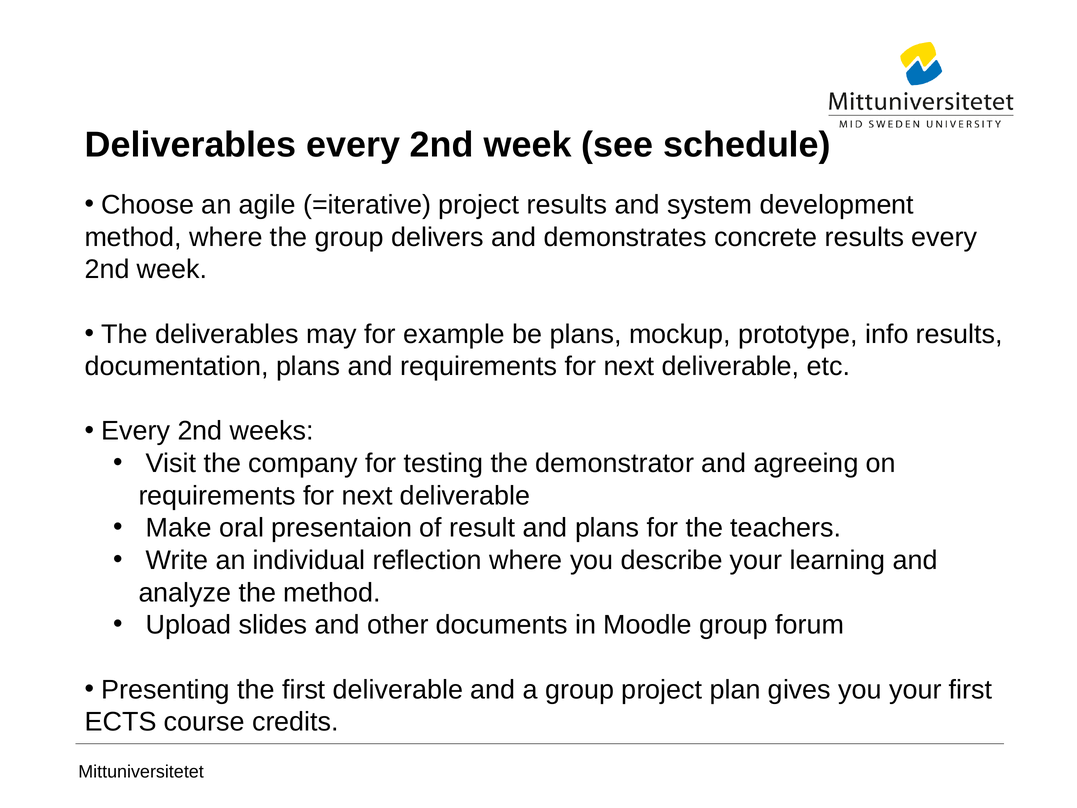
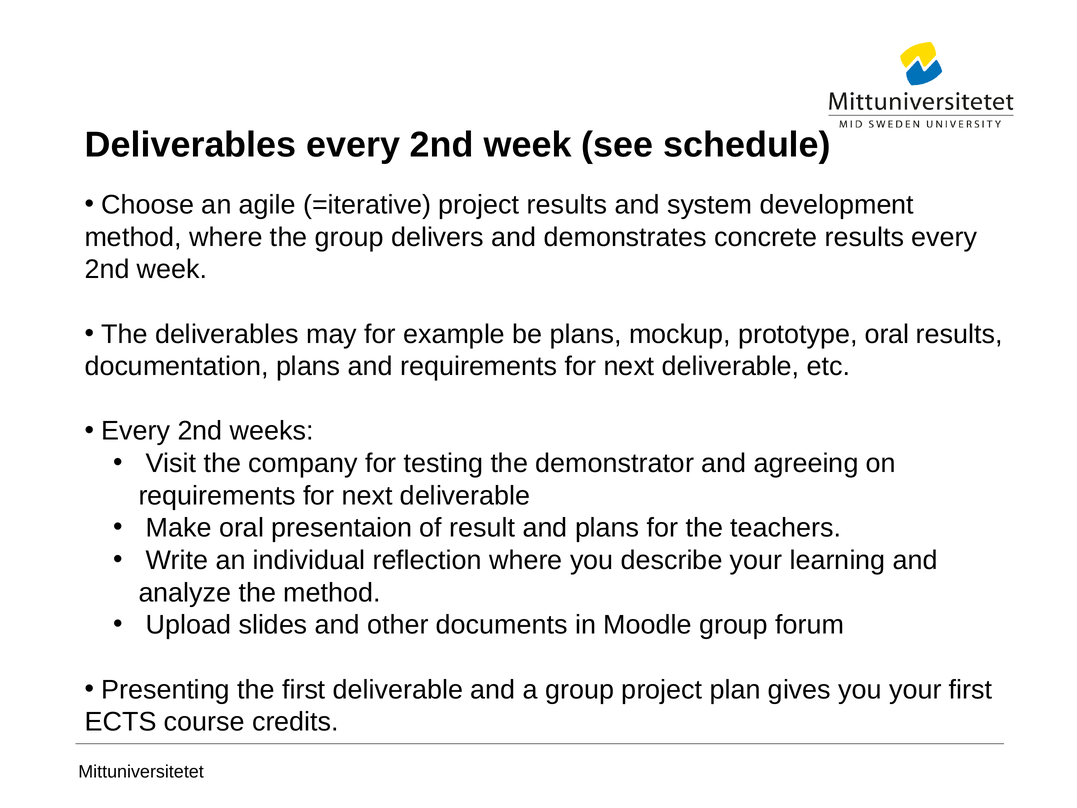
prototype info: info -> oral
